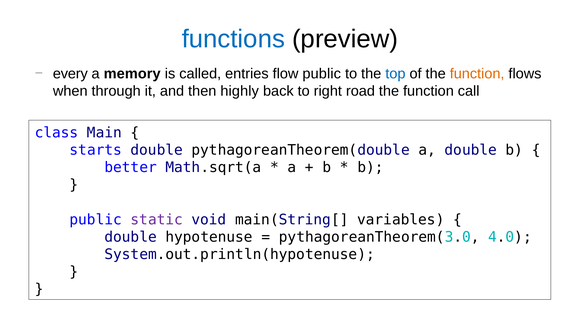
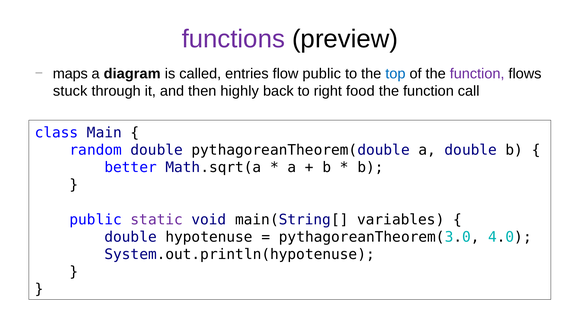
functions colour: blue -> purple
every: every -> maps
memory: memory -> diagram
function at (477, 74) colour: orange -> purple
when: when -> stuck
road: road -> food
starts: starts -> random
